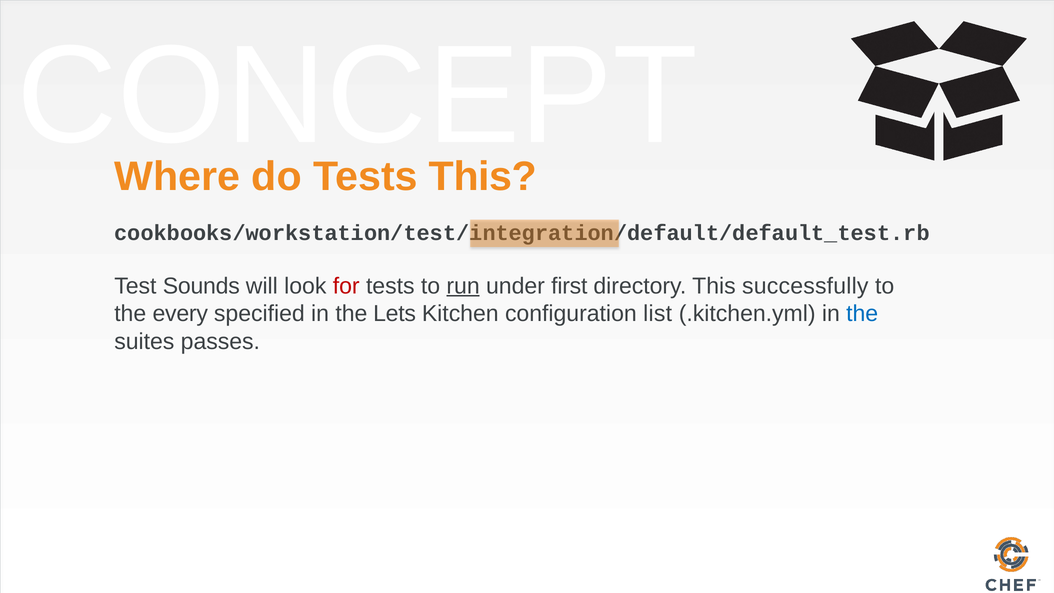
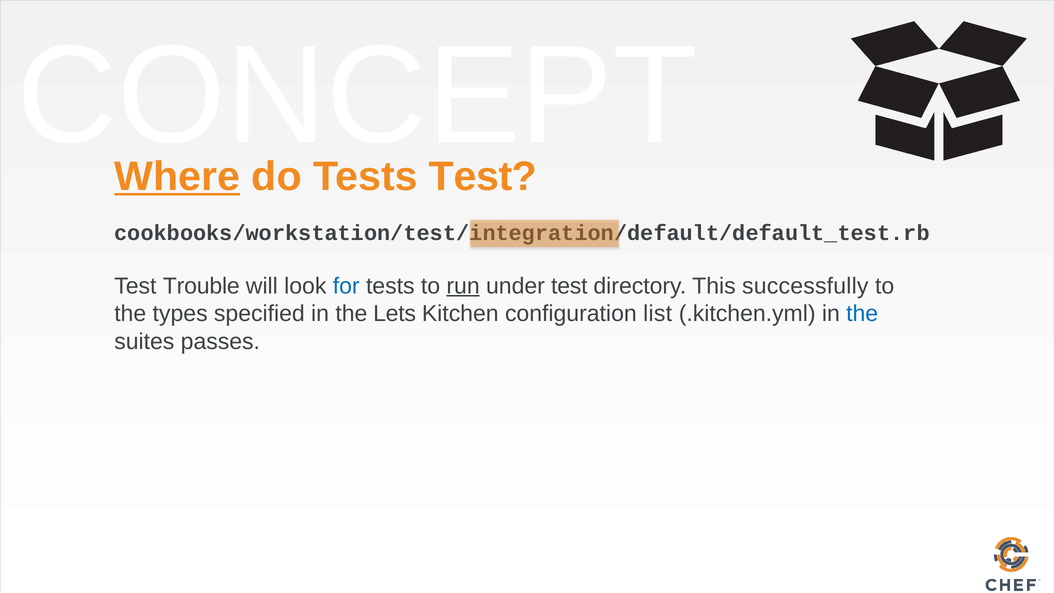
Where underline: none -> present
Tests This: This -> Test
Sounds: Sounds -> Trouble
for colour: red -> blue
under first: first -> test
every: every -> types
